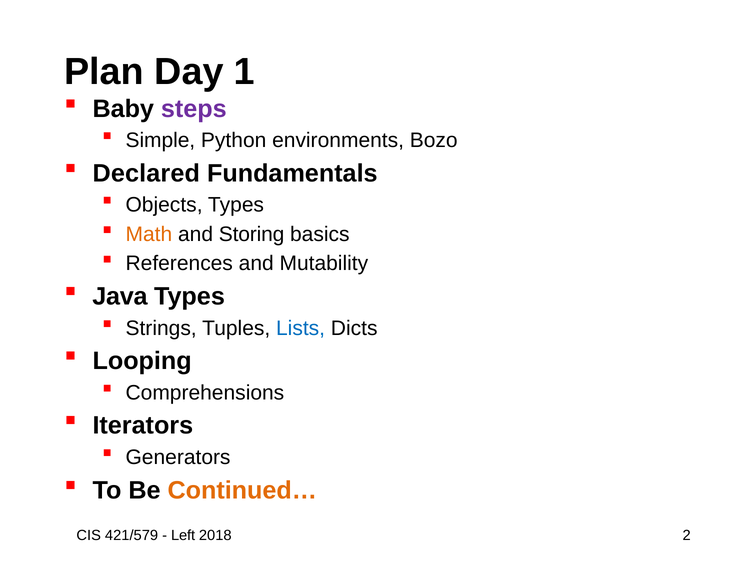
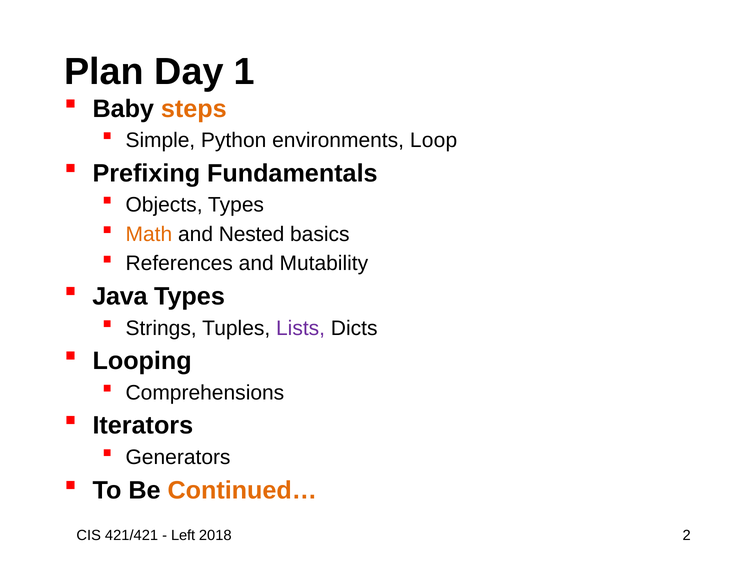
steps colour: purple -> orange
Bozo: Bozo -> Loop
Declared: Declared -> Prefixing
Storing: Storing -> Nested
Lists colour: blue -> purple
421/579: 421/579 -> 421/421
